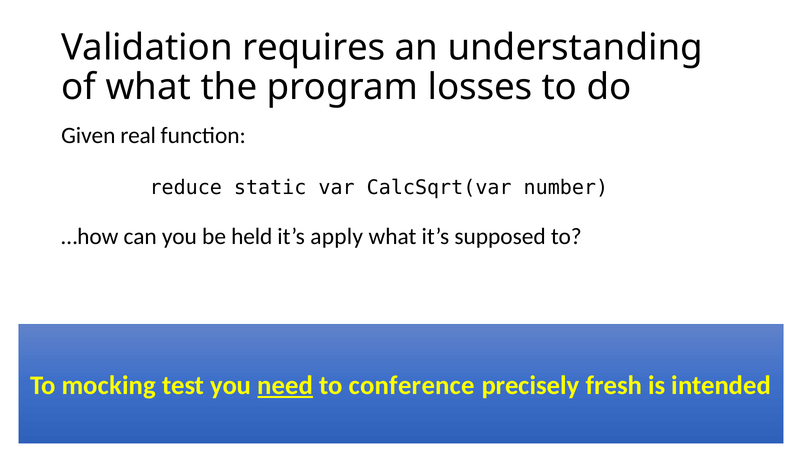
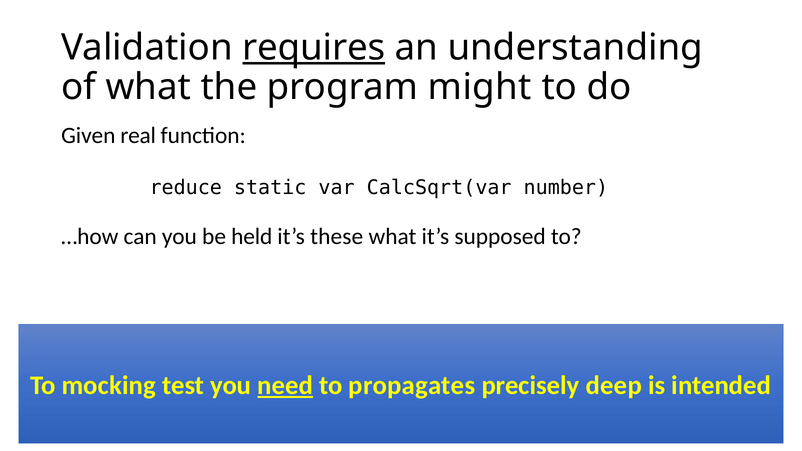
requires underline: none -> present
losses: losses -> might
apply: apply -> these
conference: conference -> propagates
fresh: fresh -> deep
